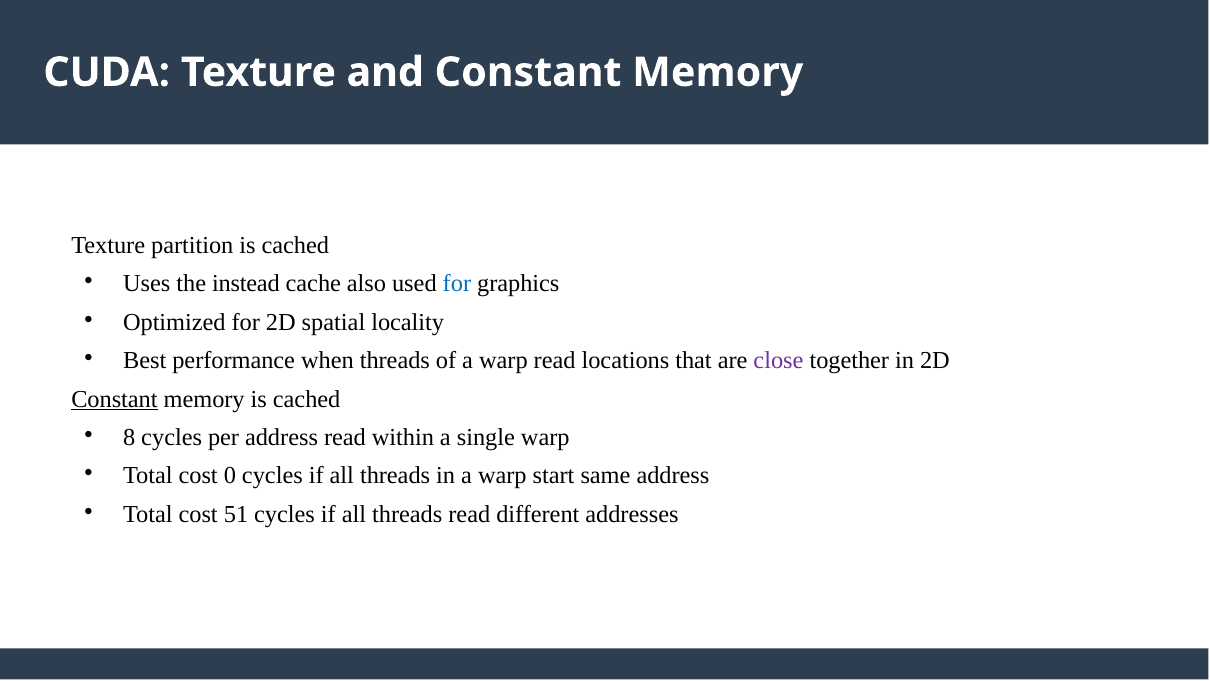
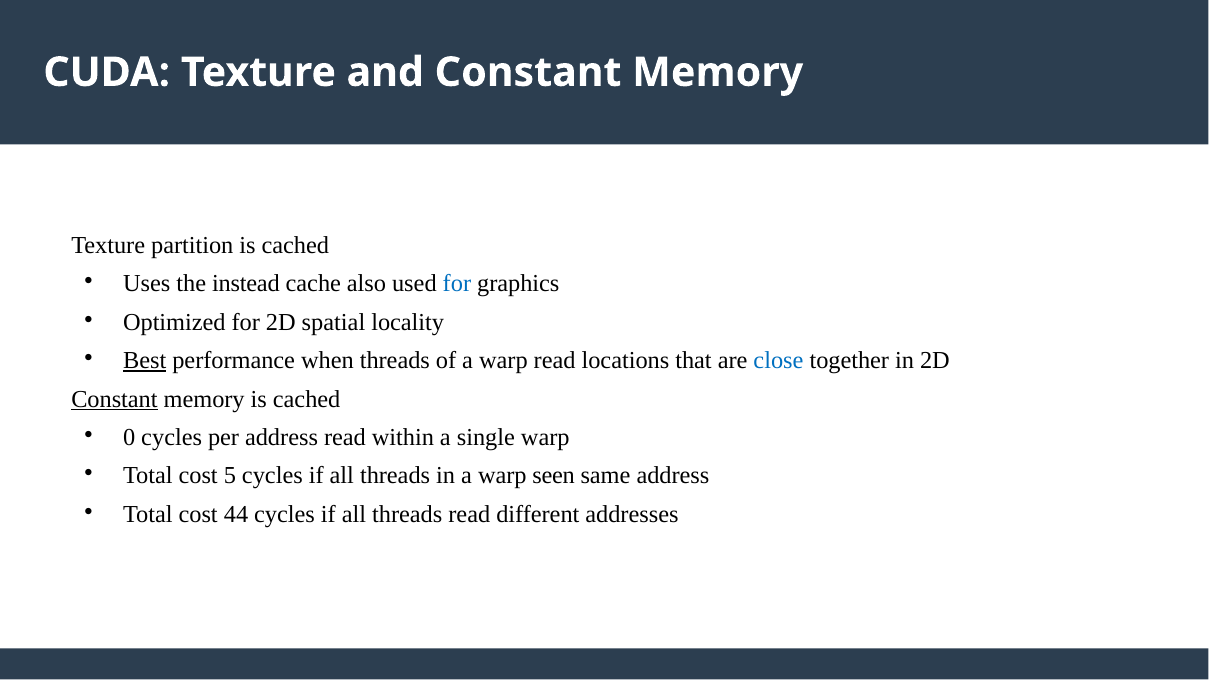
Best underline: none -> present
close colour: purple -> blue
8: 8 -> 0
0: 0 -> 5
start: start -> seen
51: 51 -> 44
